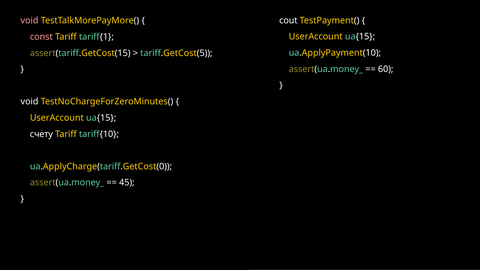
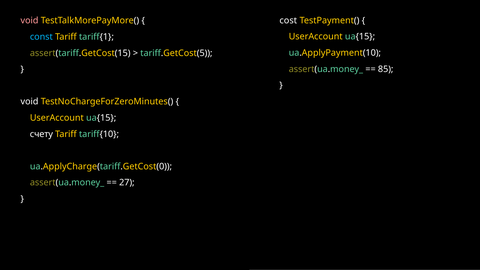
cout: cout -> cost
const colour: pink -> light blue
60: 60 -> 85
45: 45 -> 27
